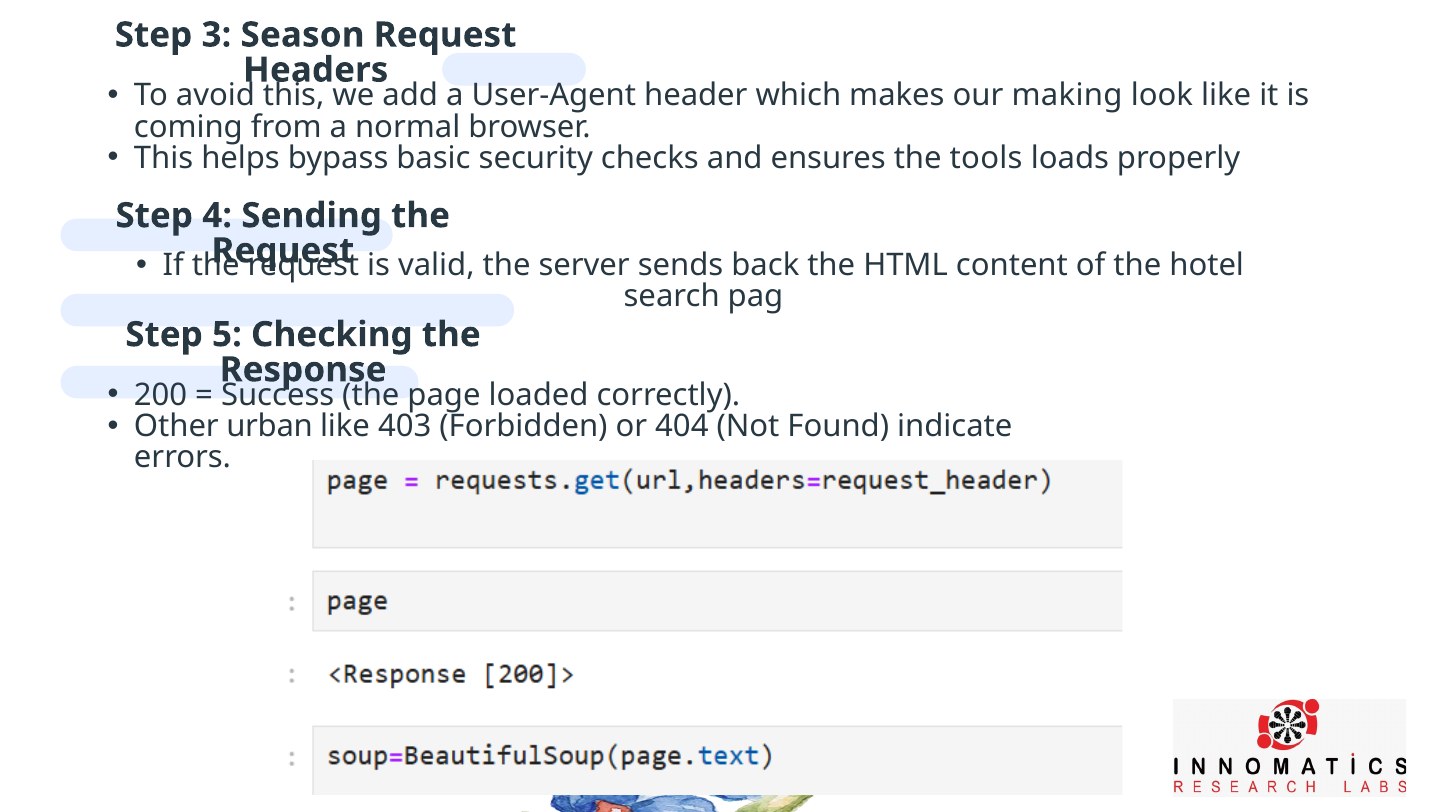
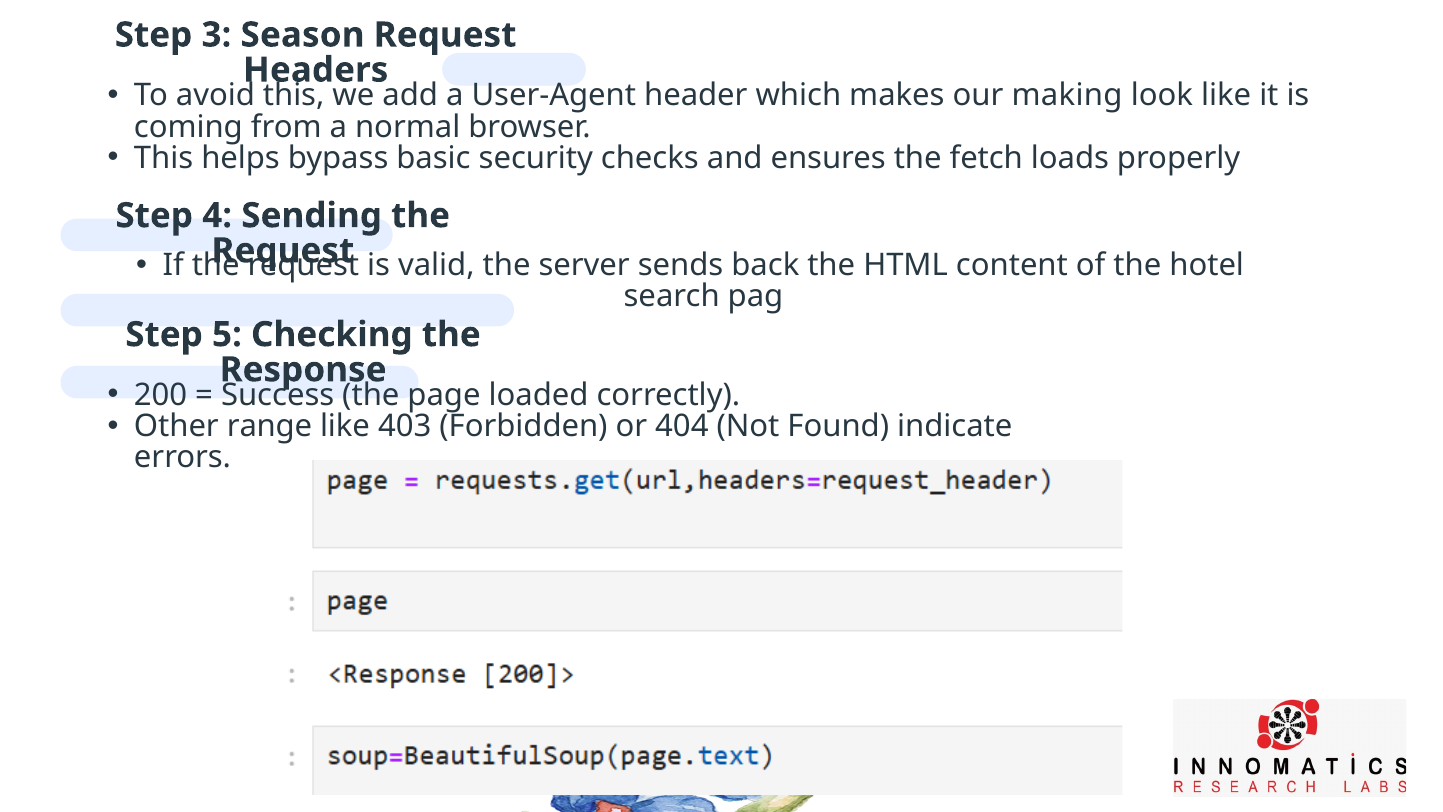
tools: tools -> fetch
urban: urban -> range
